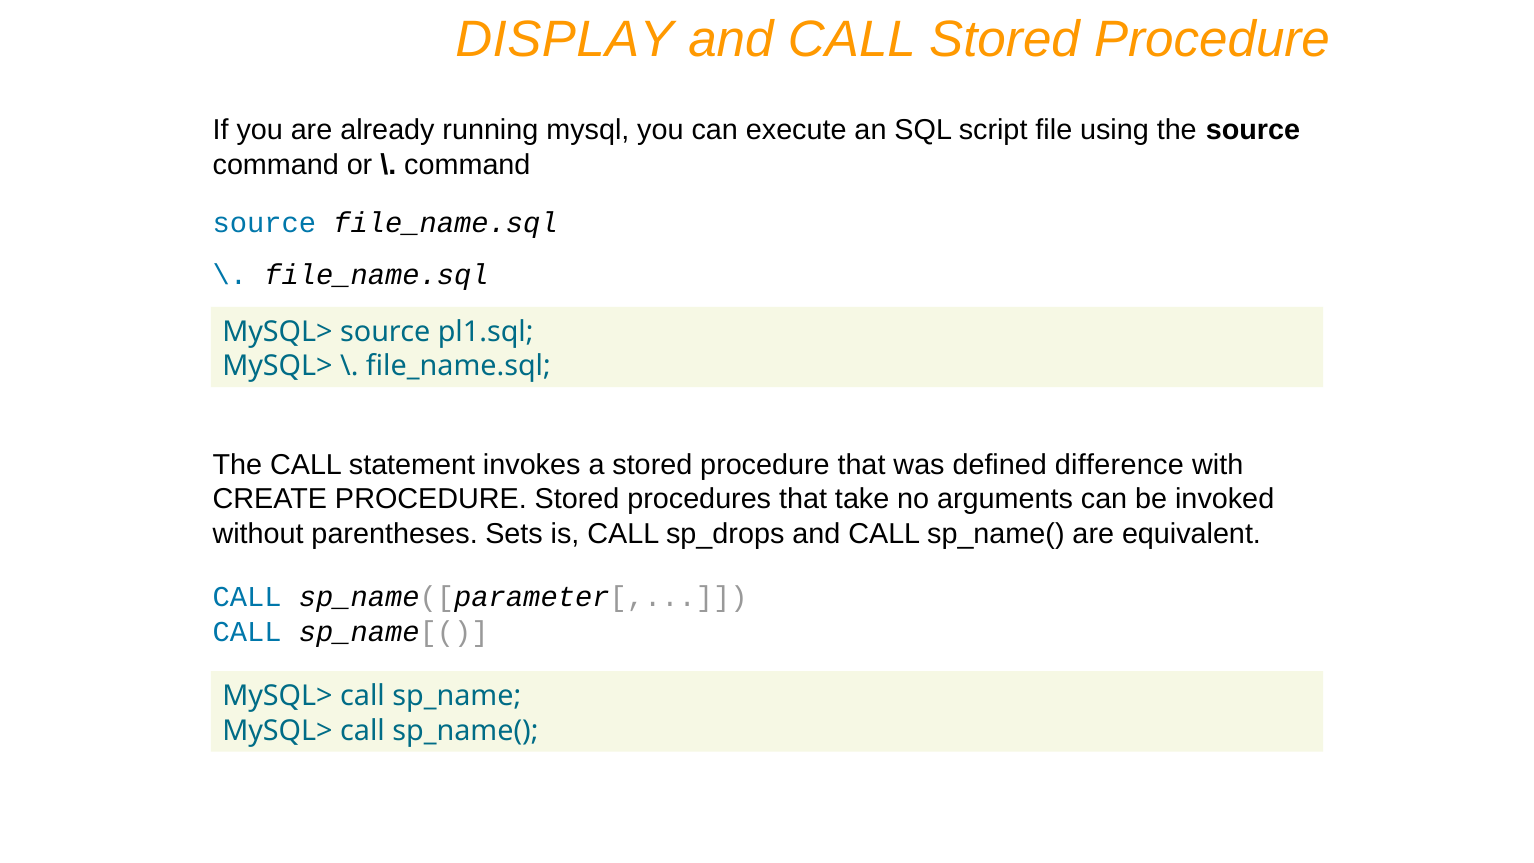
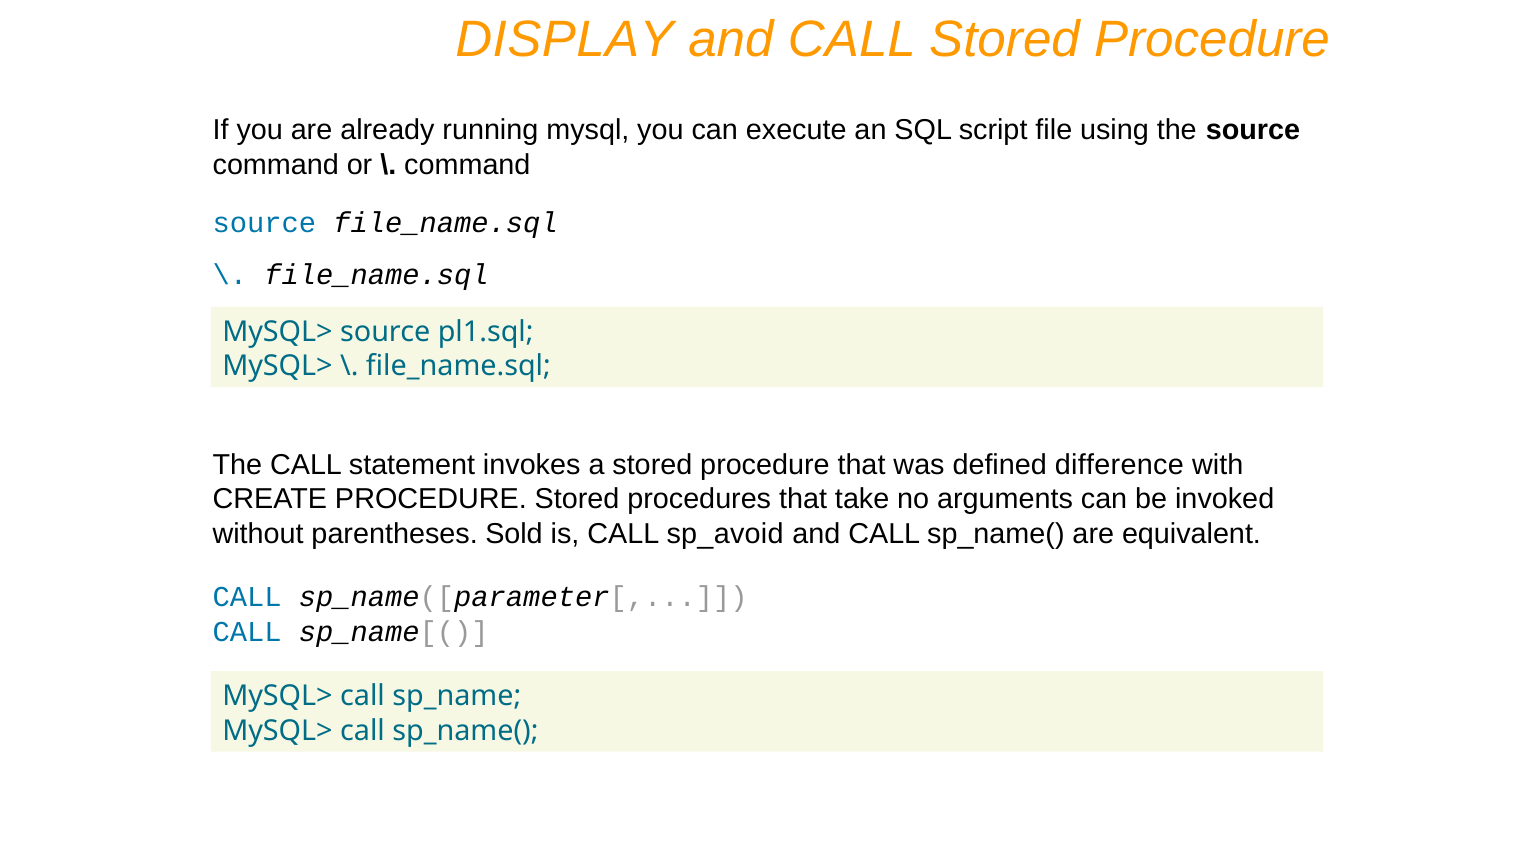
Sets: Sets -> Sold
sp_drops: sp_drops -> sp_avoid
